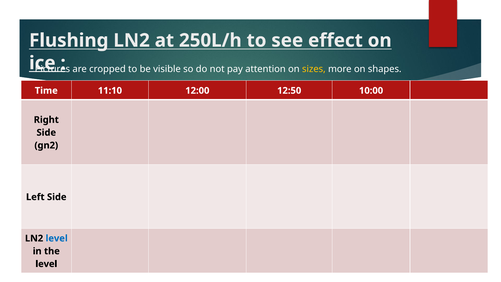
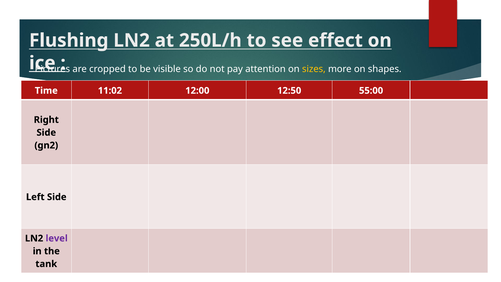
11:10: 11:10 -> 11:02
10:00: 10:00 -> 55:00
level at (57, 238) colour: blue -> purple
level at (46, 264): level -> tank
